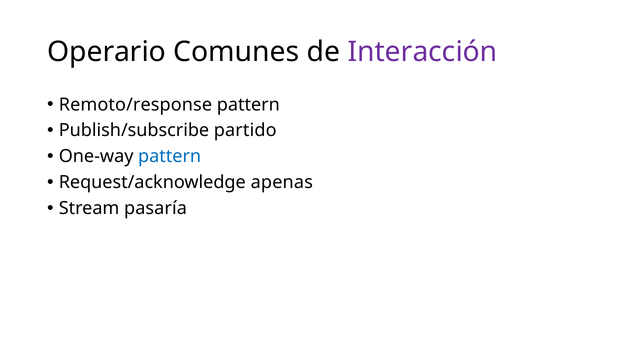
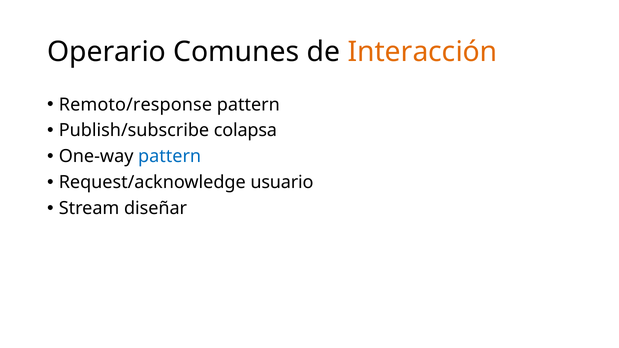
Interacción colour: purple -> orange
partido: partido -> colapsa
apenas: apenas -> usuario
pasaría: pasaría -> diseñar
